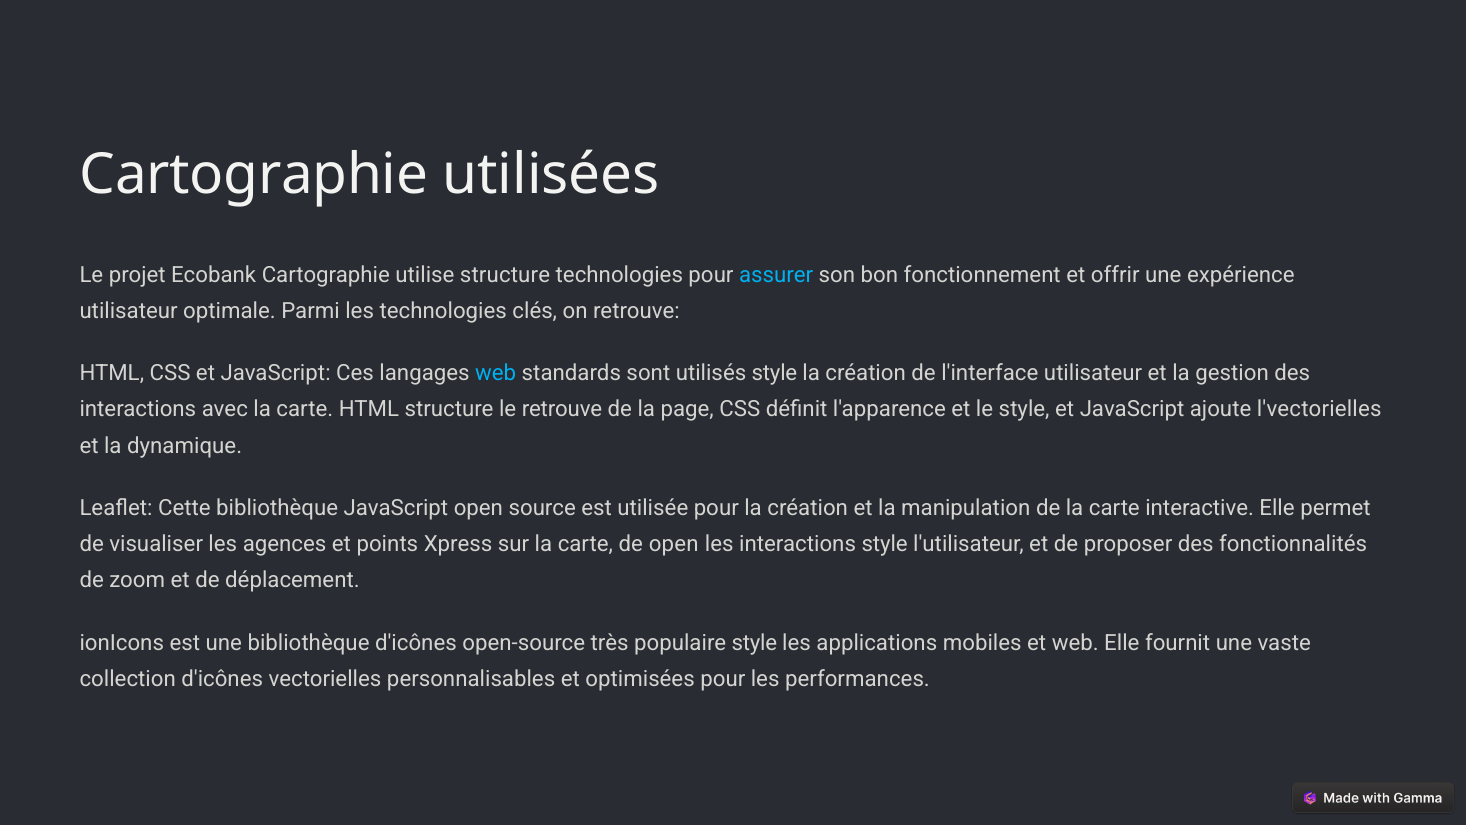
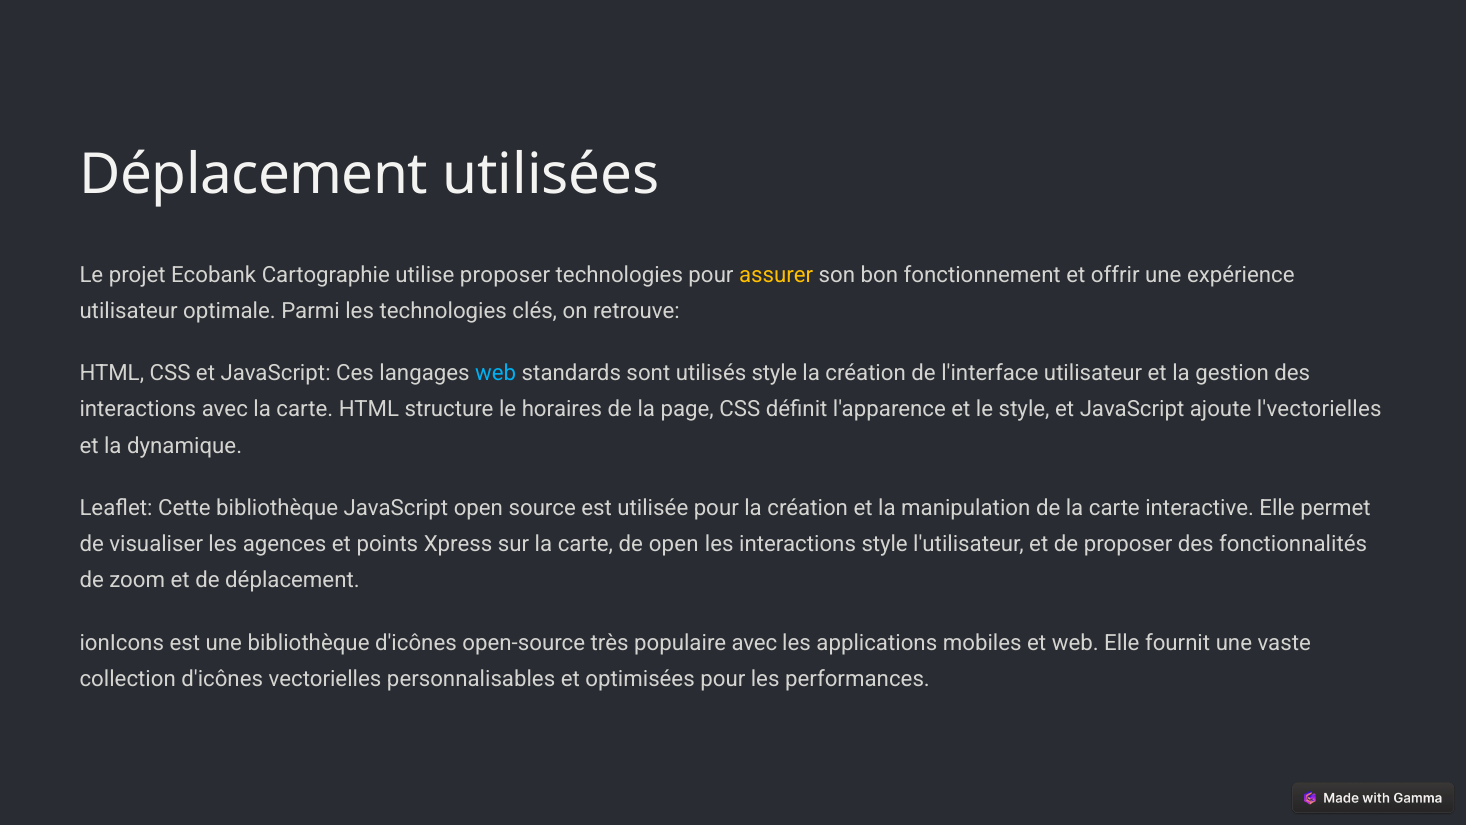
Cartographie at (254, 175): Cartographie -> Déplacement
utilise structure: structure -> proposer
assurer colour: light blue -> yellow
le retrouve: retrouve -> horaires
populaire style: style -> avec
